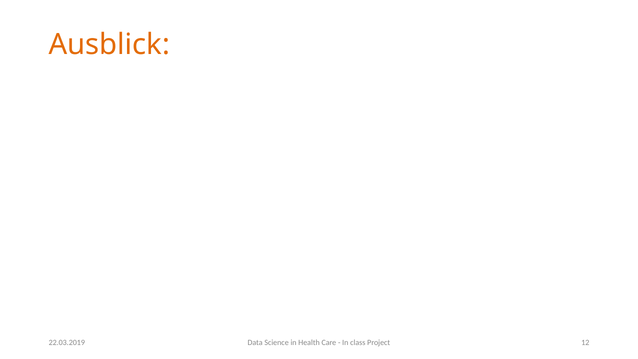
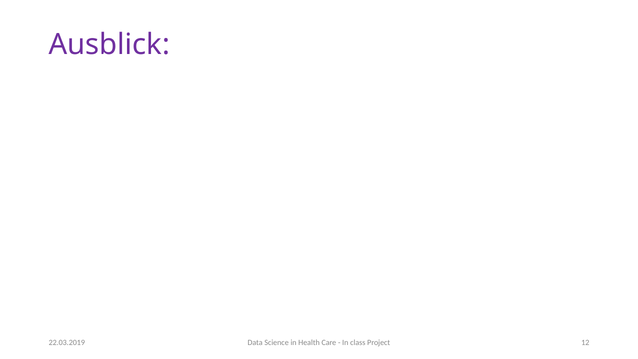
Ausblick colour: orange -> purple
